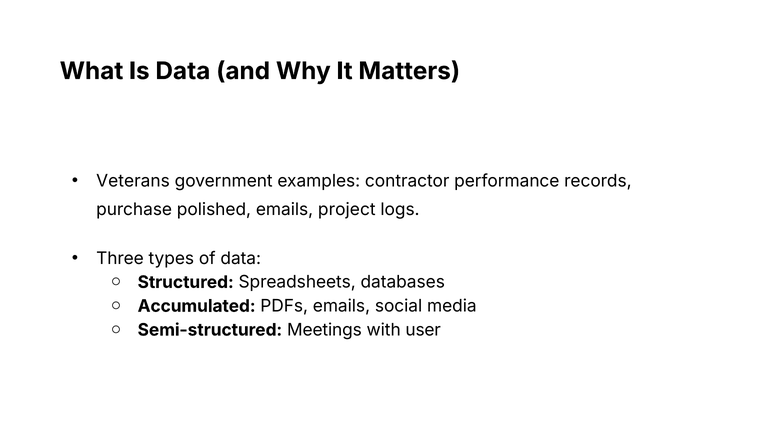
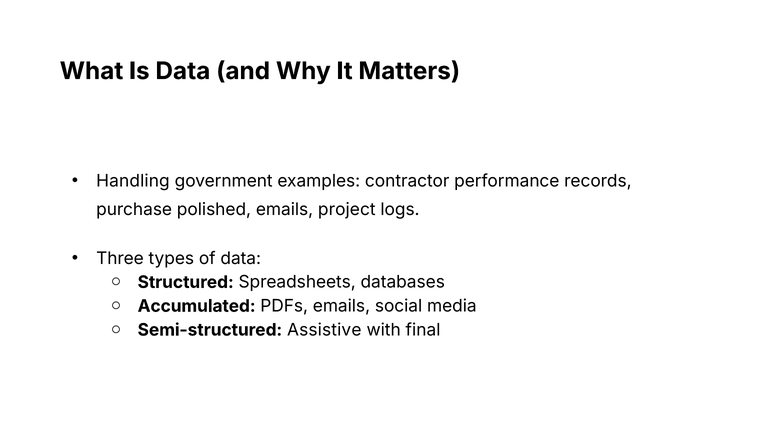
Veterans: Veterans -> Handling
Meetings: Meetings -> Assistive
user: user -> final
